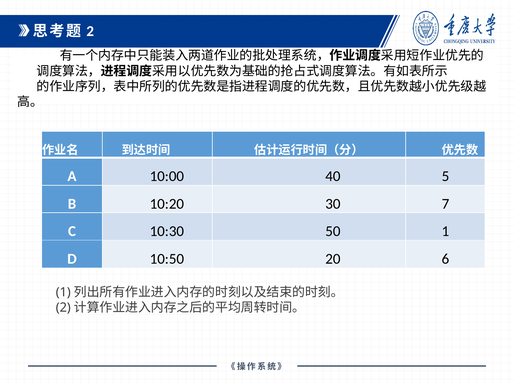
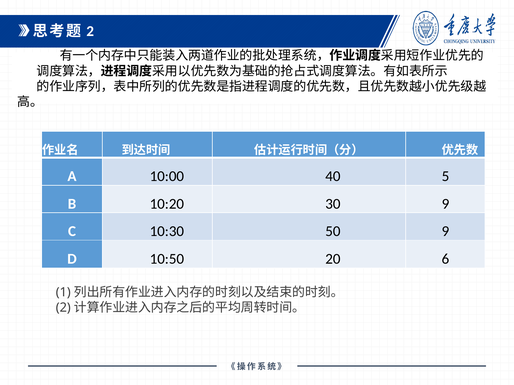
30 7: 7 -> 9
50 1: 1 -> 9
